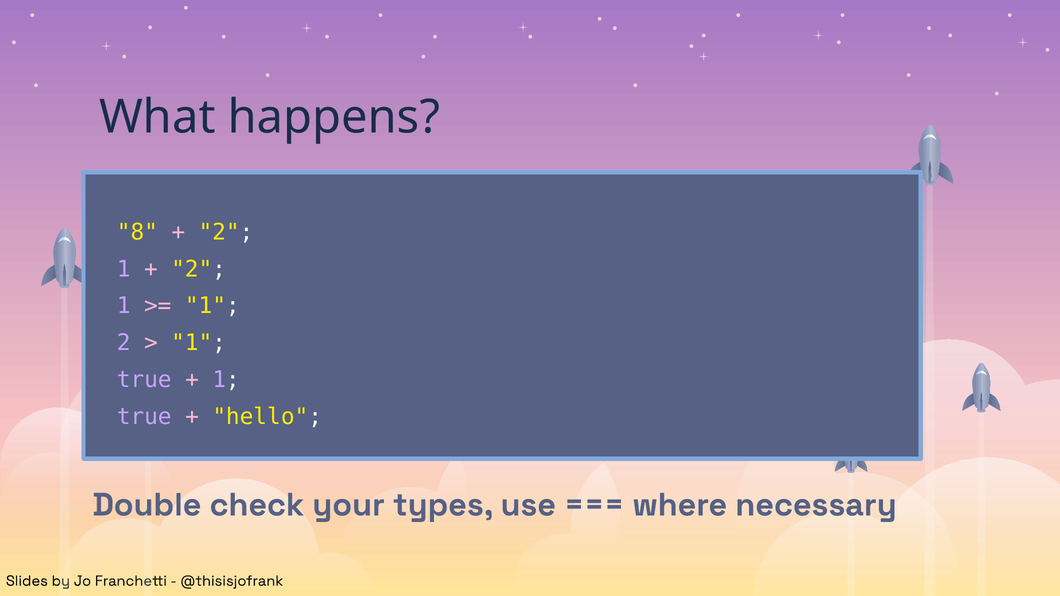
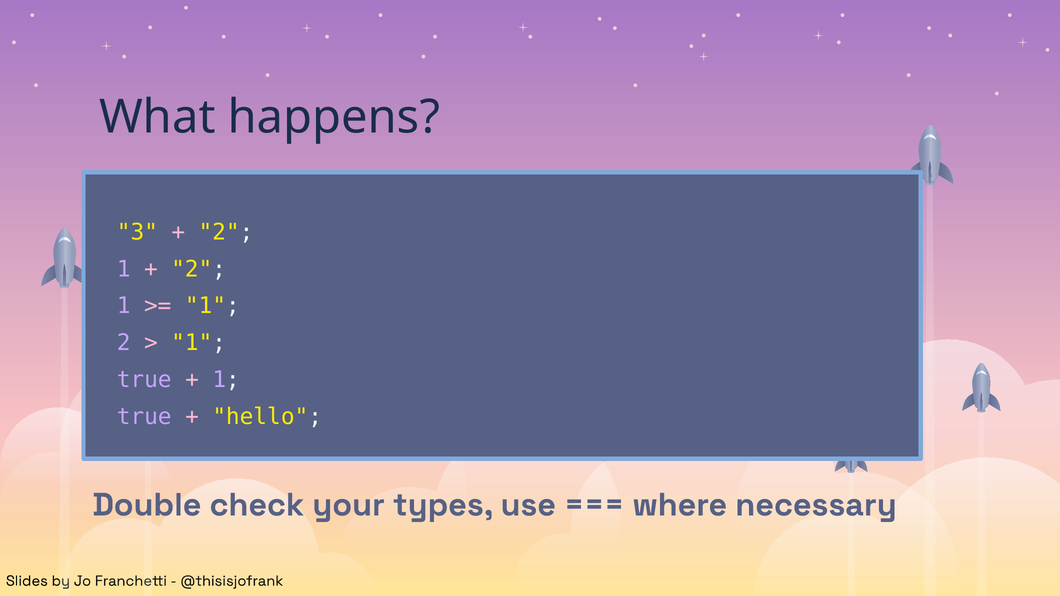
8: 8 -> 3
